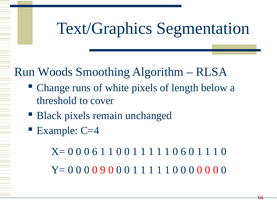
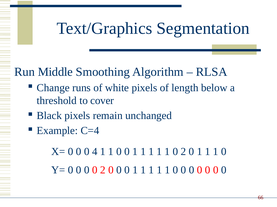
Woods: Woods -> Middle
0 0 6: 6 -> 4
1 0 6: 6 -> 2
0 0 9: 9 -> 2
